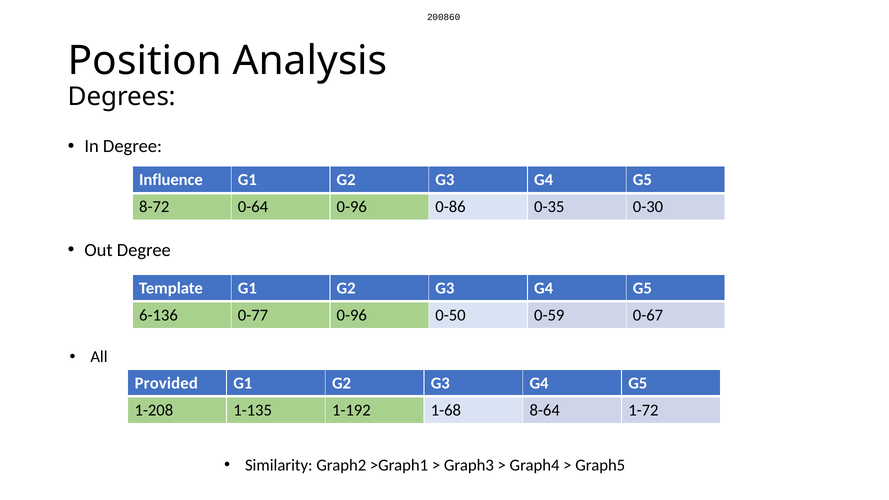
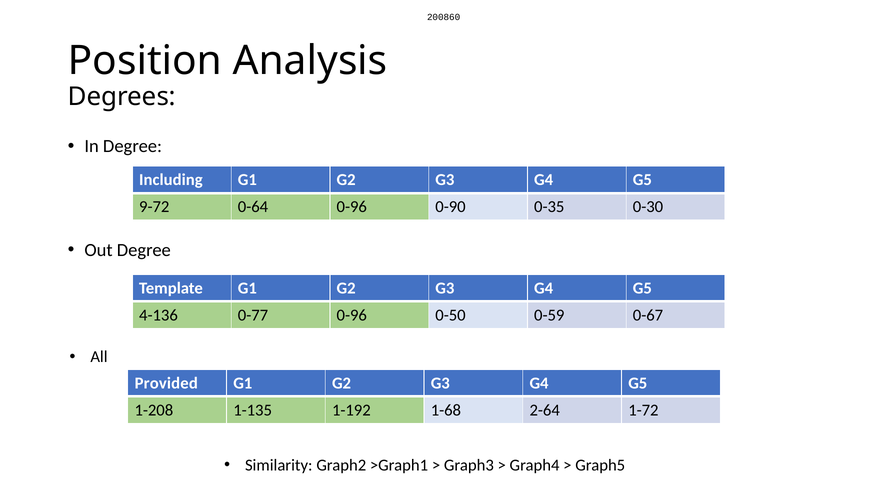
Influence: Influence -> Including
8-72: 8-72 -> 9-72
0-86: 0-86 -> 0-90
6-136: 6-136 -> 4-136
8-64: 8-64 -> 2-64
